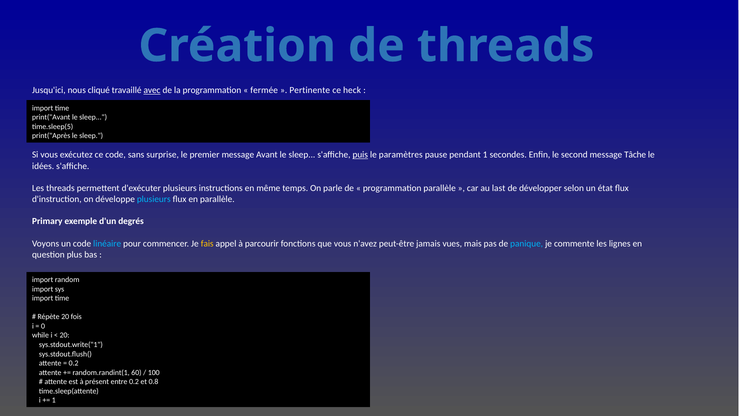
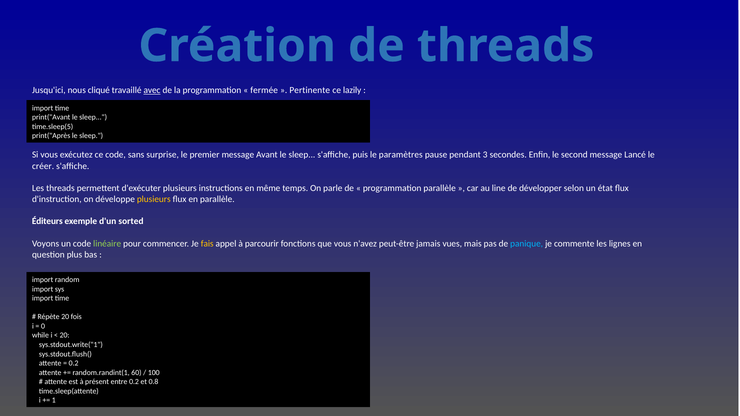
heck: heck -> lazily
puis underline: present -> none
pendant 1: 1 -> 3
Tâche: Tâche -> Lancé
idées: idées -> créer
last: last -> line
plusieurs at (154, 199) colour: light blue -> yellow
Primary: Primary -> Éditeurs
degrés: degrés -> sorted
linéaire colour: light blue -> light green
